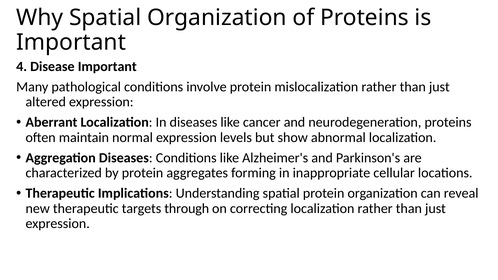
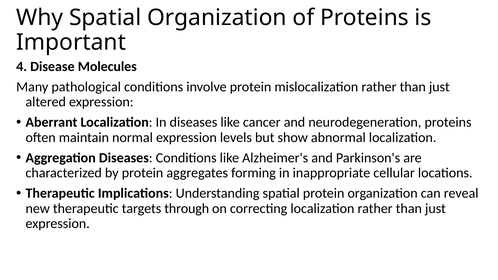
Disease Important: Important -> Molecules
